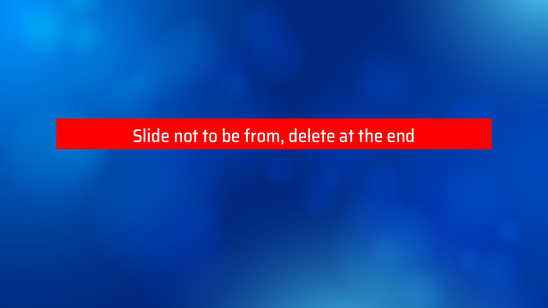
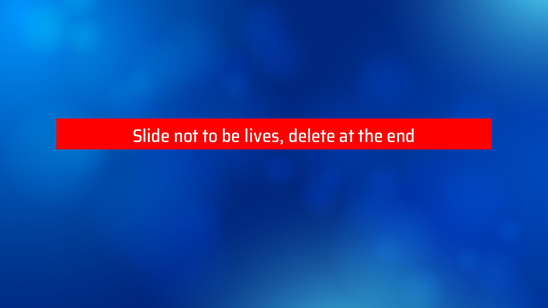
from: from -> lives
